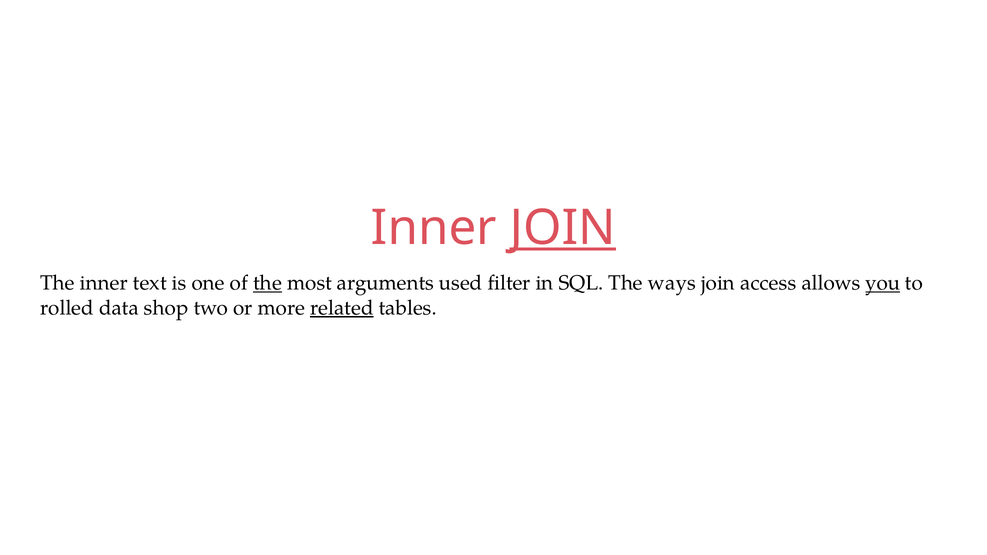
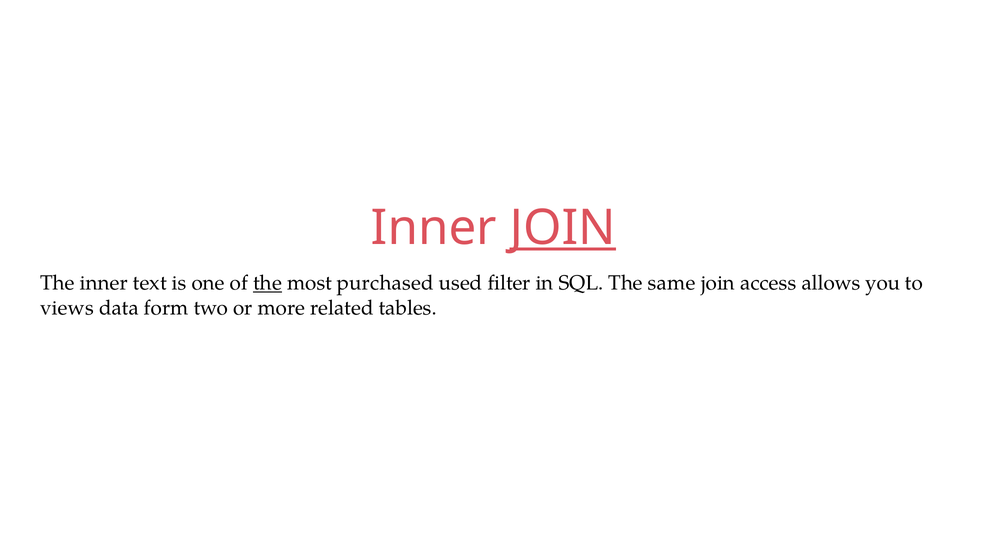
arguments: arguments -> purchased
ways: ways -> same
you underline: present -> none
rolled: rolled -> views
shop: shop -> form
related underline: present -> none
